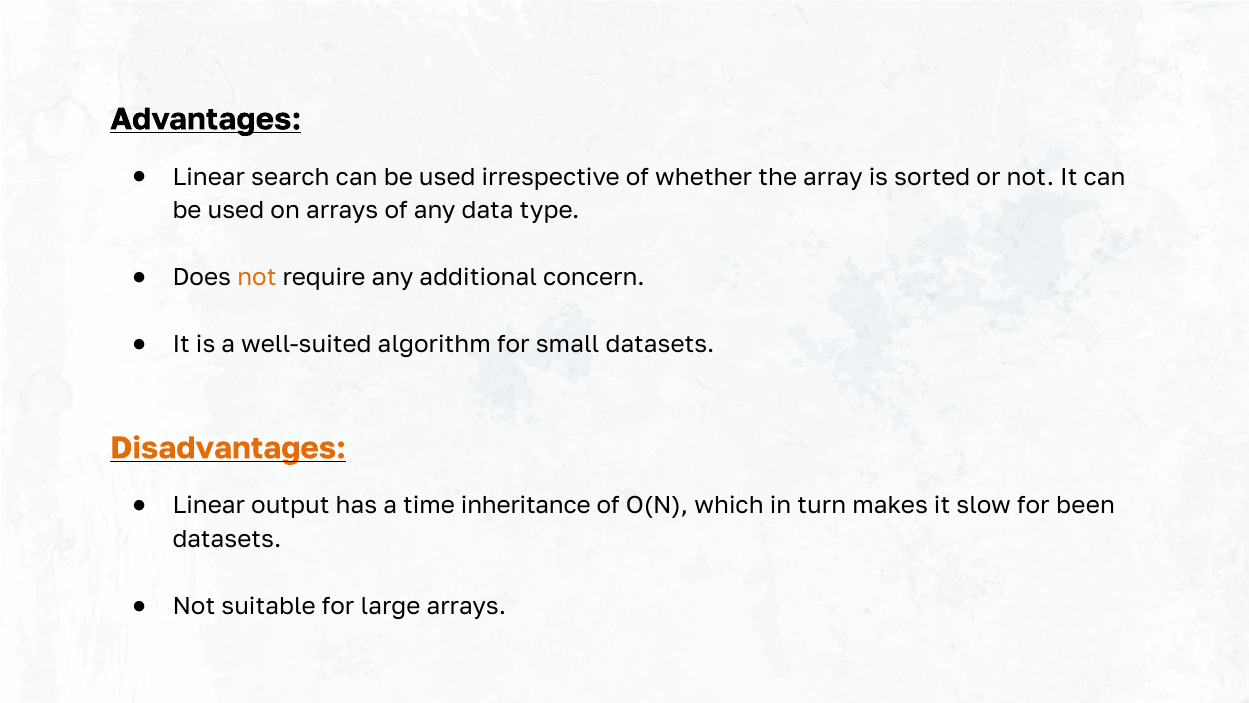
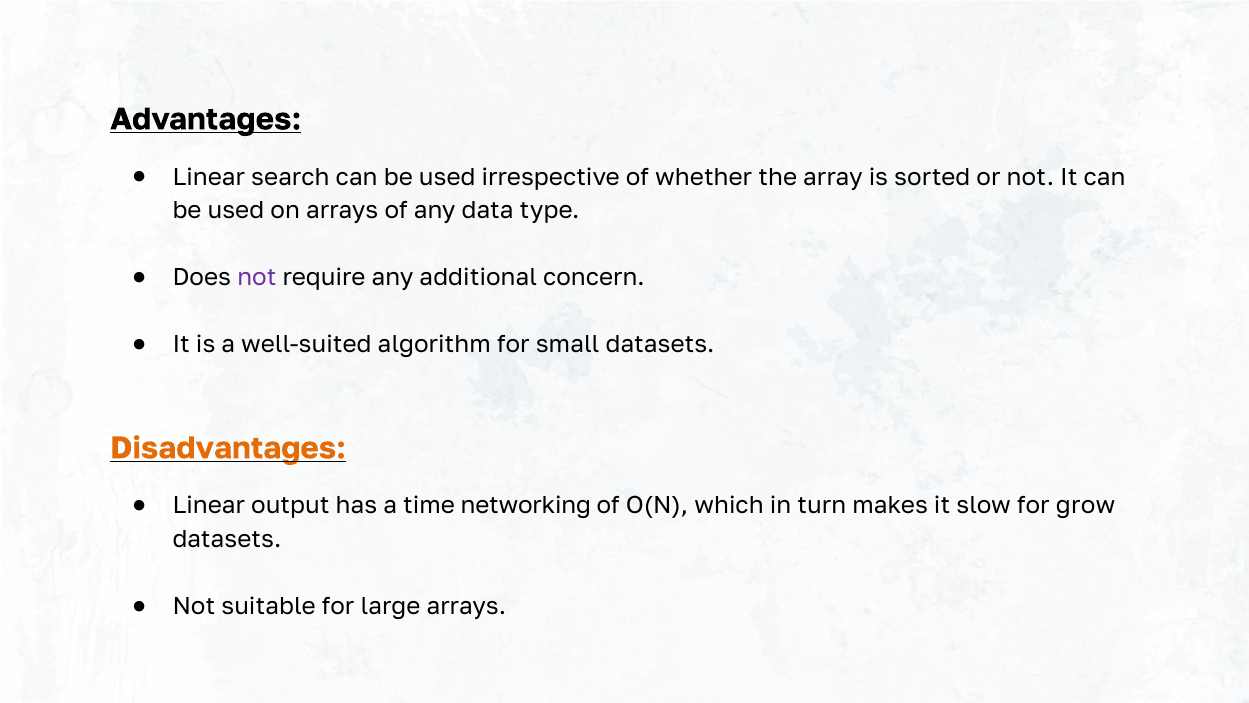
not at (257, 277) colour: orange -> purple
inheritance: inheritance -> networking
been: been -> grow
